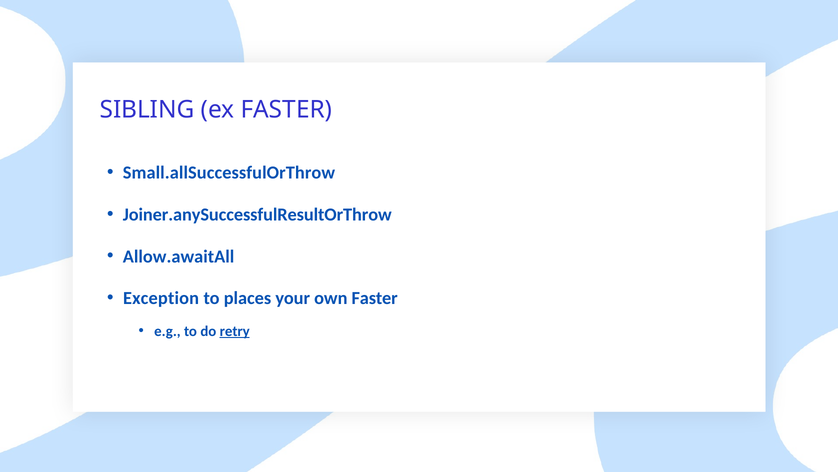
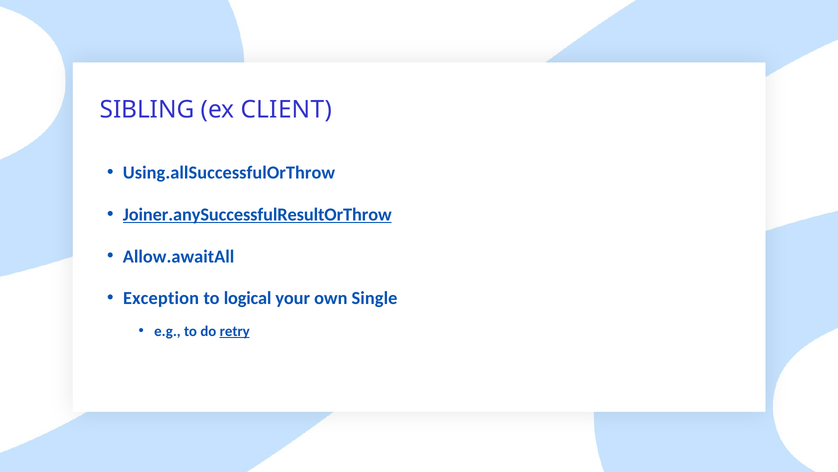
ex FASTER: FASTER -> CLIENT
Small.allSuccessfulOrThrow: Small.allSuccessfulOrThrow -> Using.allSuccessfulOrThrow
Joiner.anySuccessfulResultOrThrow underline: none -> present
places: places -> logical
own Faster: Faster -> Single
